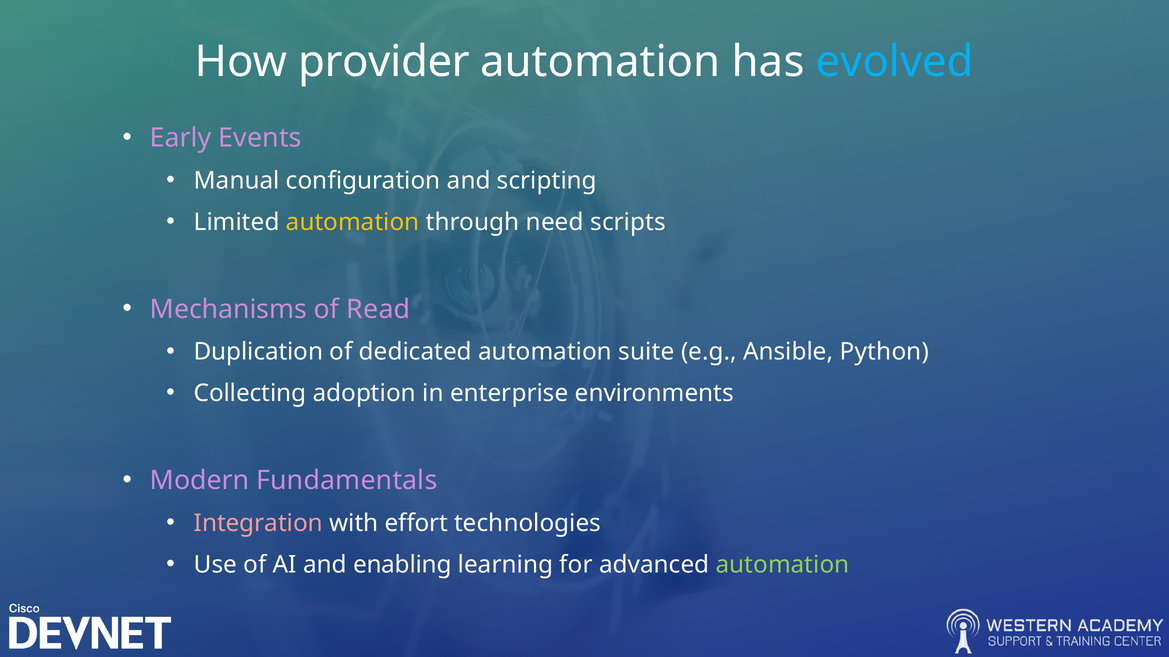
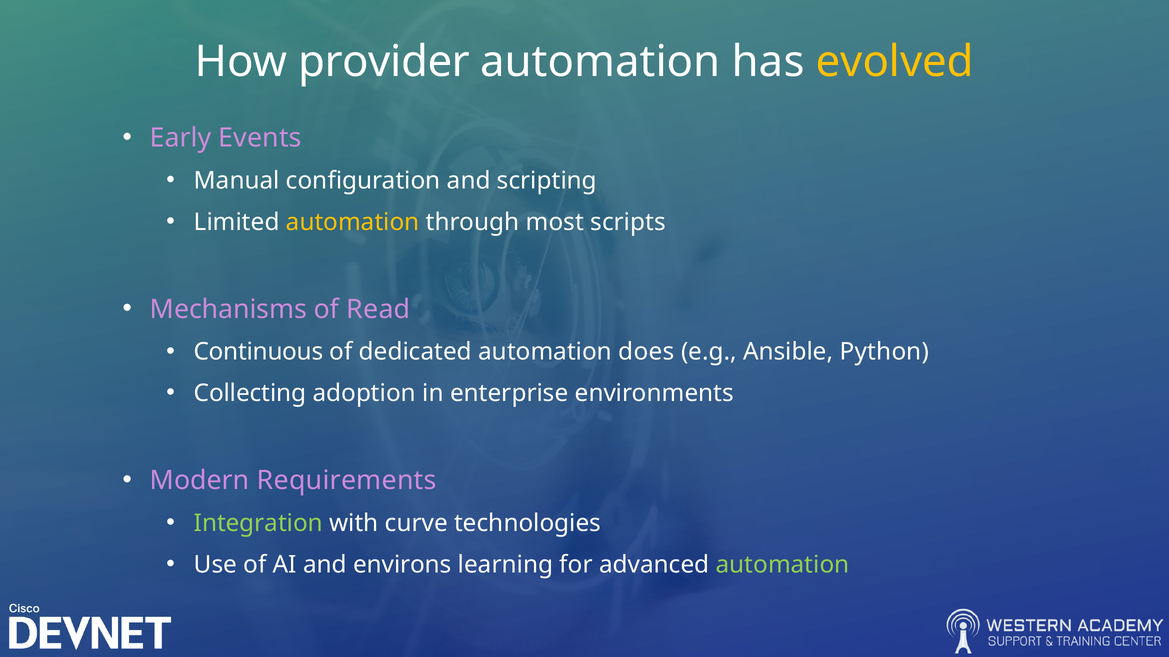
evolved colour: light blue -> yellow
need: need -> most
Duplication: Duplication -> Continuous
suite: suite -> does
Fundamentals: Fundamentals -> Requirements
Integration colour: pink -> light green
effort: effort -> curve
enabling: enabling -> environs
